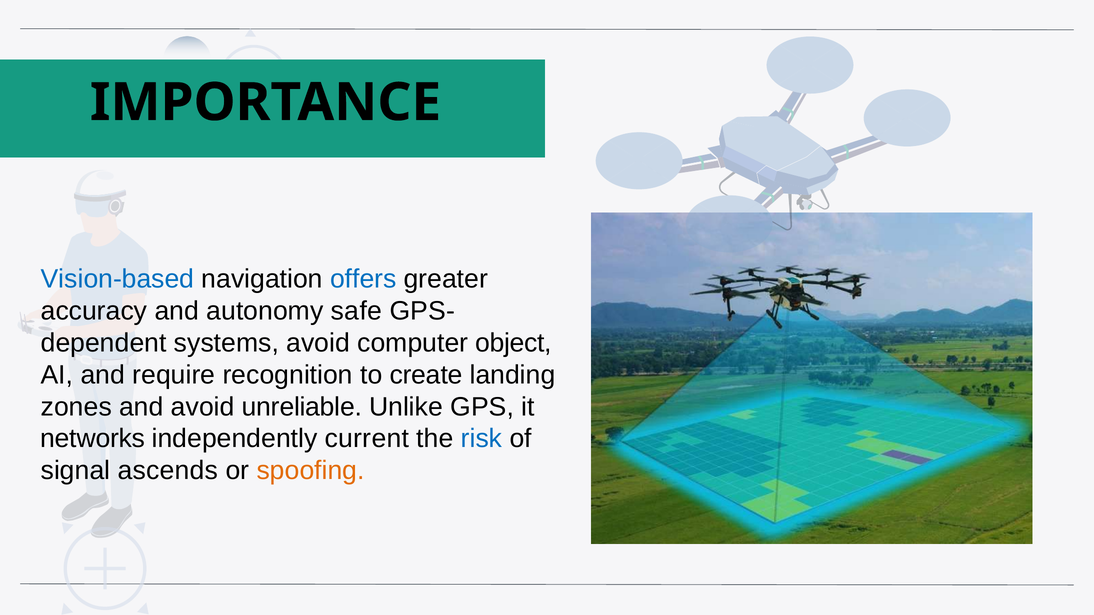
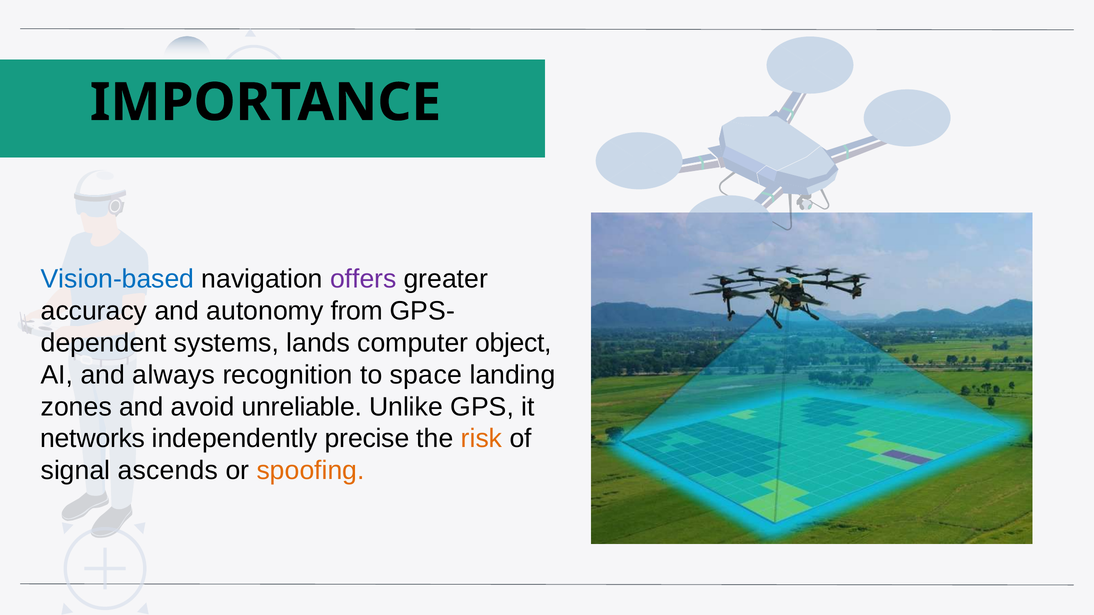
offers colour: blue -> purple
safe: safe -> from
systems avoid: avoid -> lands
require: require -> always
create: create -> space
current: current -> precise
risk colour: blue -> orange
